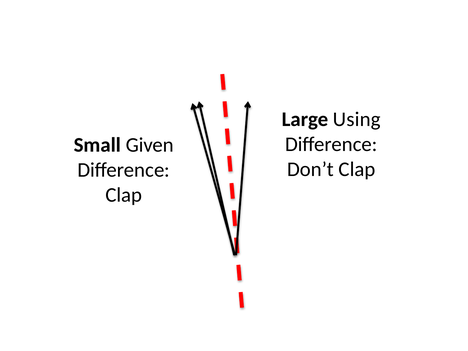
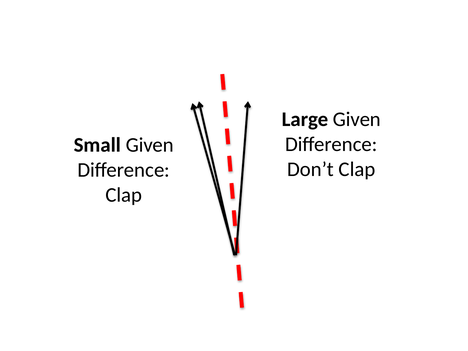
Large Using: Using -> Given
